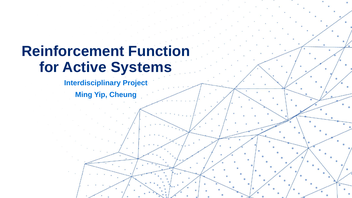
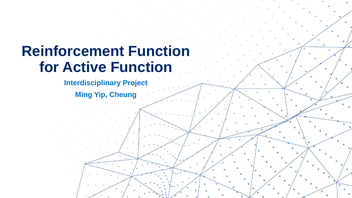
Active Systems: Systems -> Function
